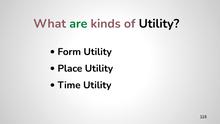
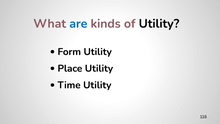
are colour: green -> blue
